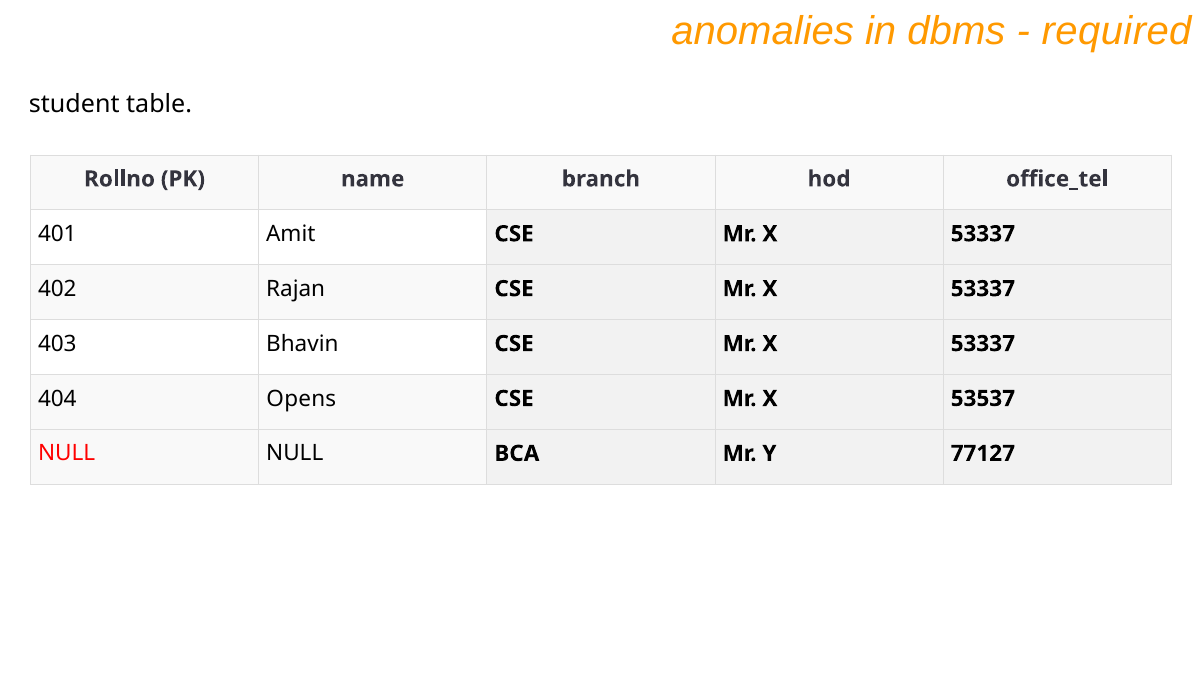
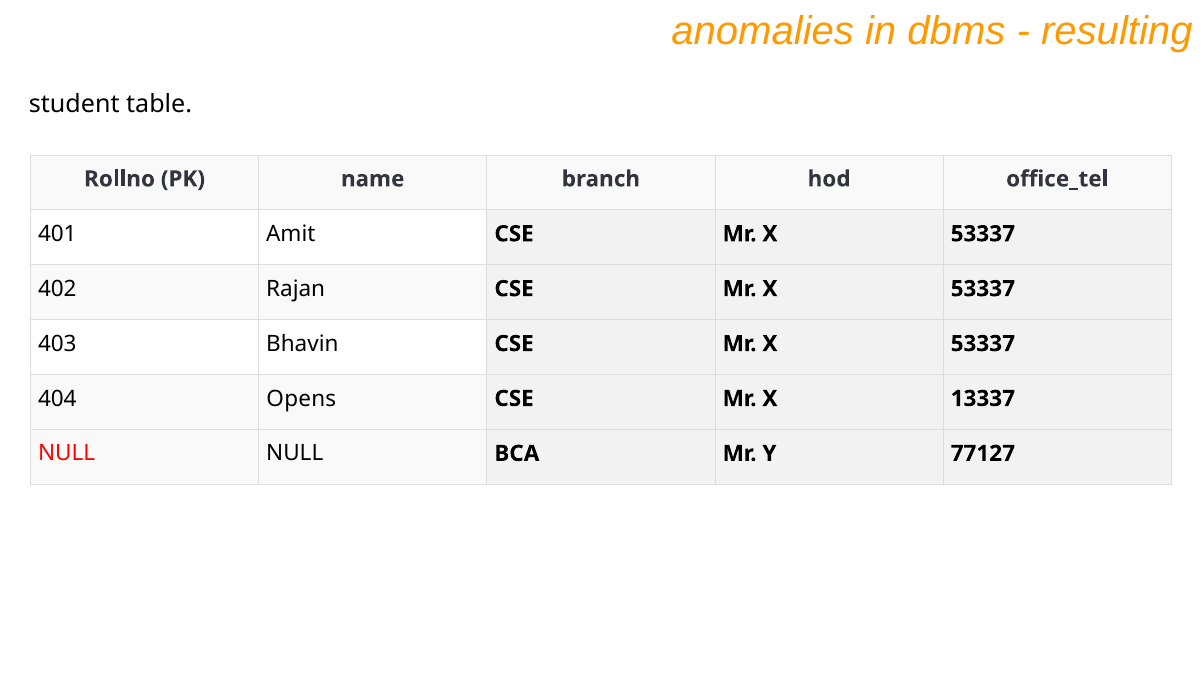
required: required -> resulting
53537: 53537 -> 13337
